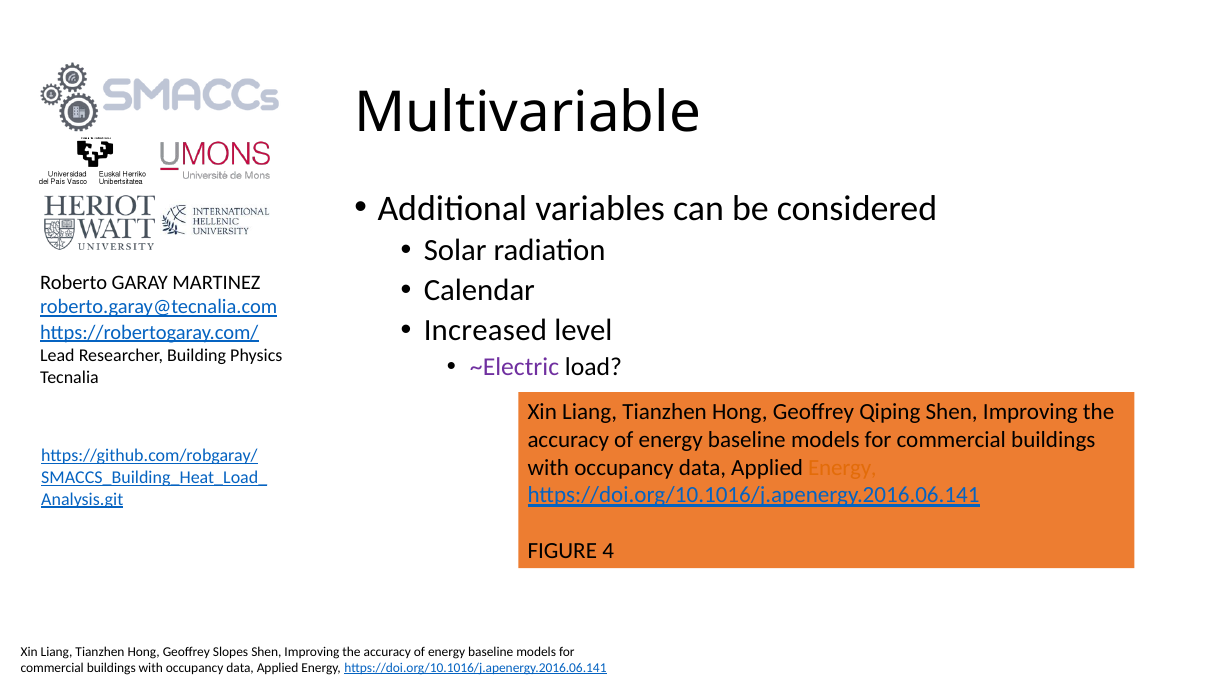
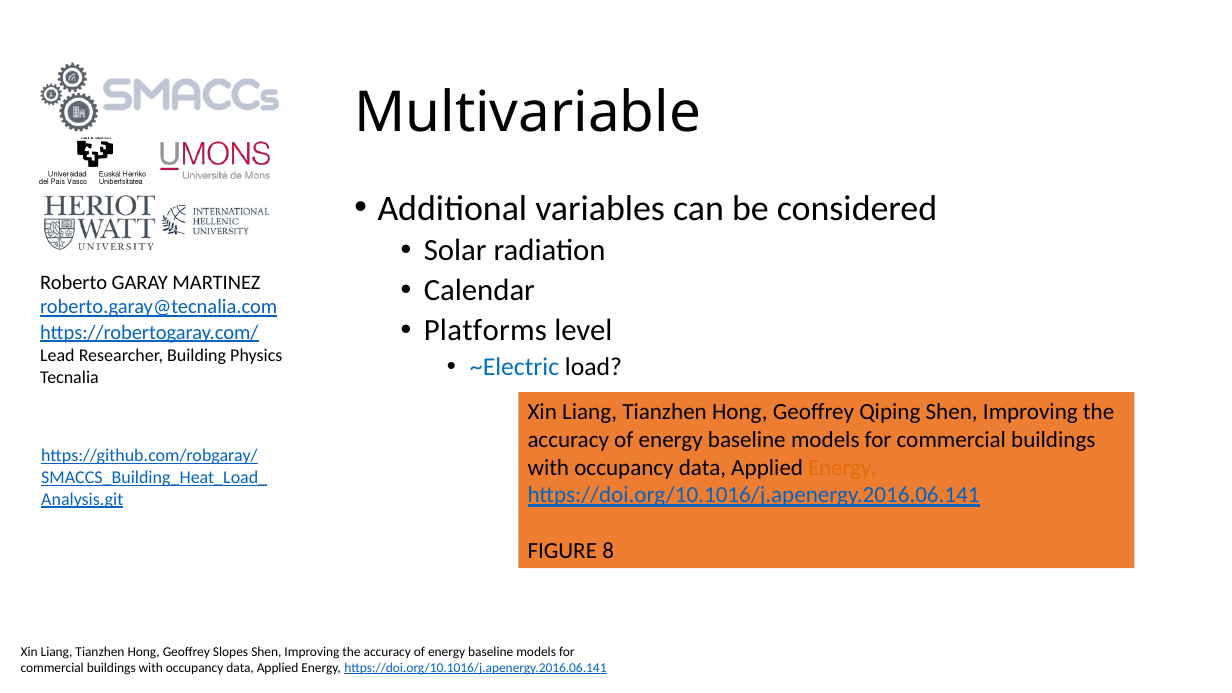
Increased: Increased -> Platforms
~Electric colour: purple -> blue
4: 4 -> 8
